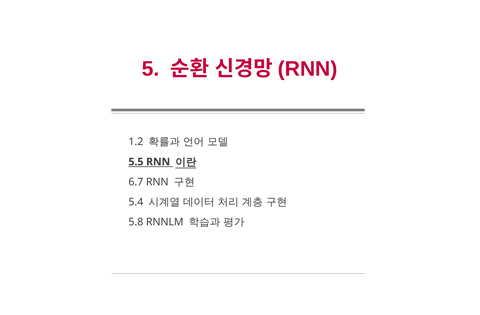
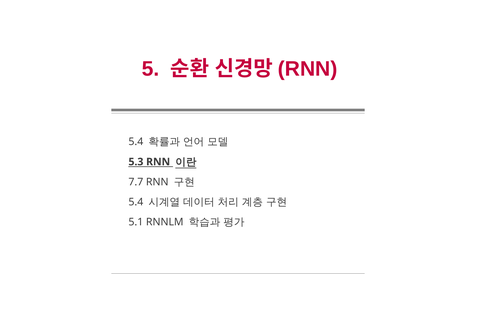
1.2 at (136, 142): 1.2 -> 5.4
5.5: 5.5 -> 5.3
6.7: 6.7 -> 7.7
5.8: 5.8 -> 5.1
